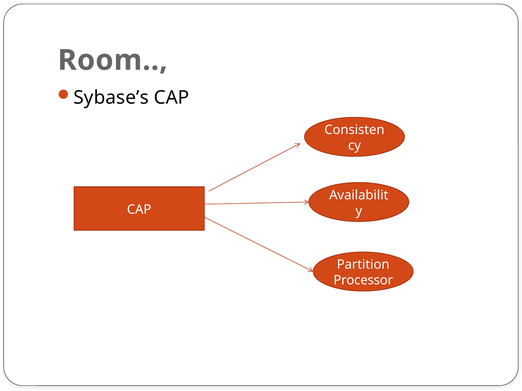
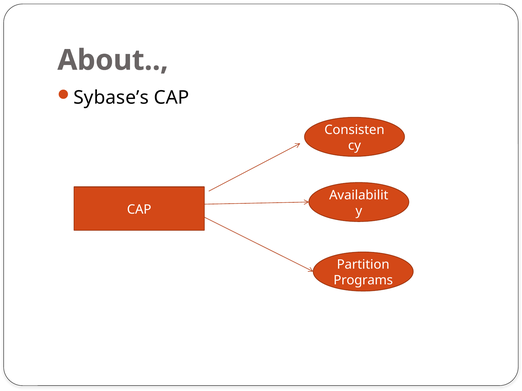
Room: Room -> About
Processor: Processor -> Programs
